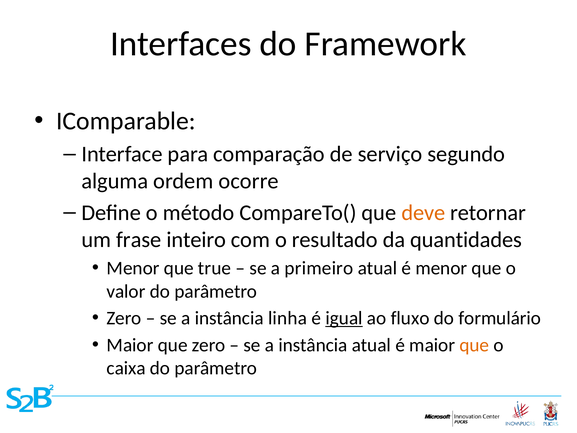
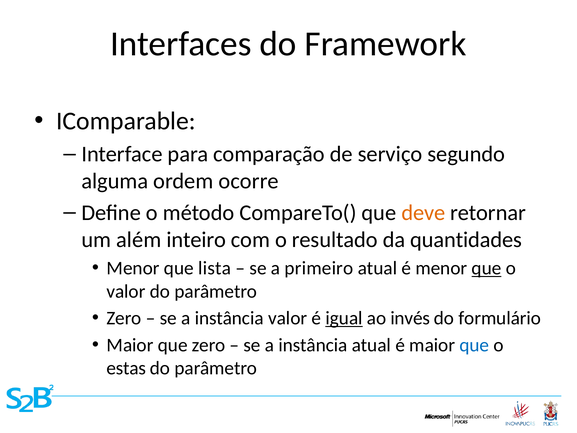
frase: frase -> além
true: true -> lista
que at (486, 268) underline: none -> present
instância linha: linha -> valor
fluxo: fluxo -> invés
que at (474, 345) colour: orange -> blue
caixa: caixa -> estas
